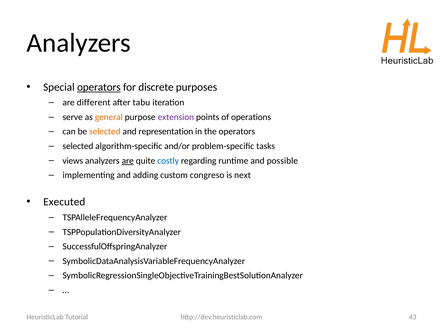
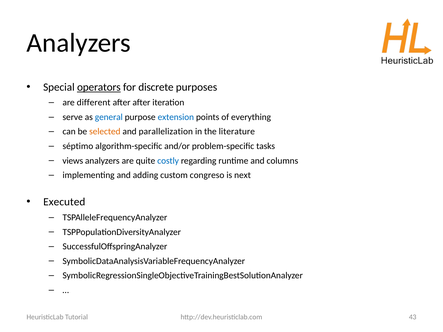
after tabu: tabu -> after
general colour: orange -> blue
extension colour: purple -> blue
operations: operations -> everything
representation: representation -> parallelization
the operators: operators -> literature
selected at (78, 146): selected -> séptimo
are at (128, 161) underline: present -> none
possible: possible -> columns
